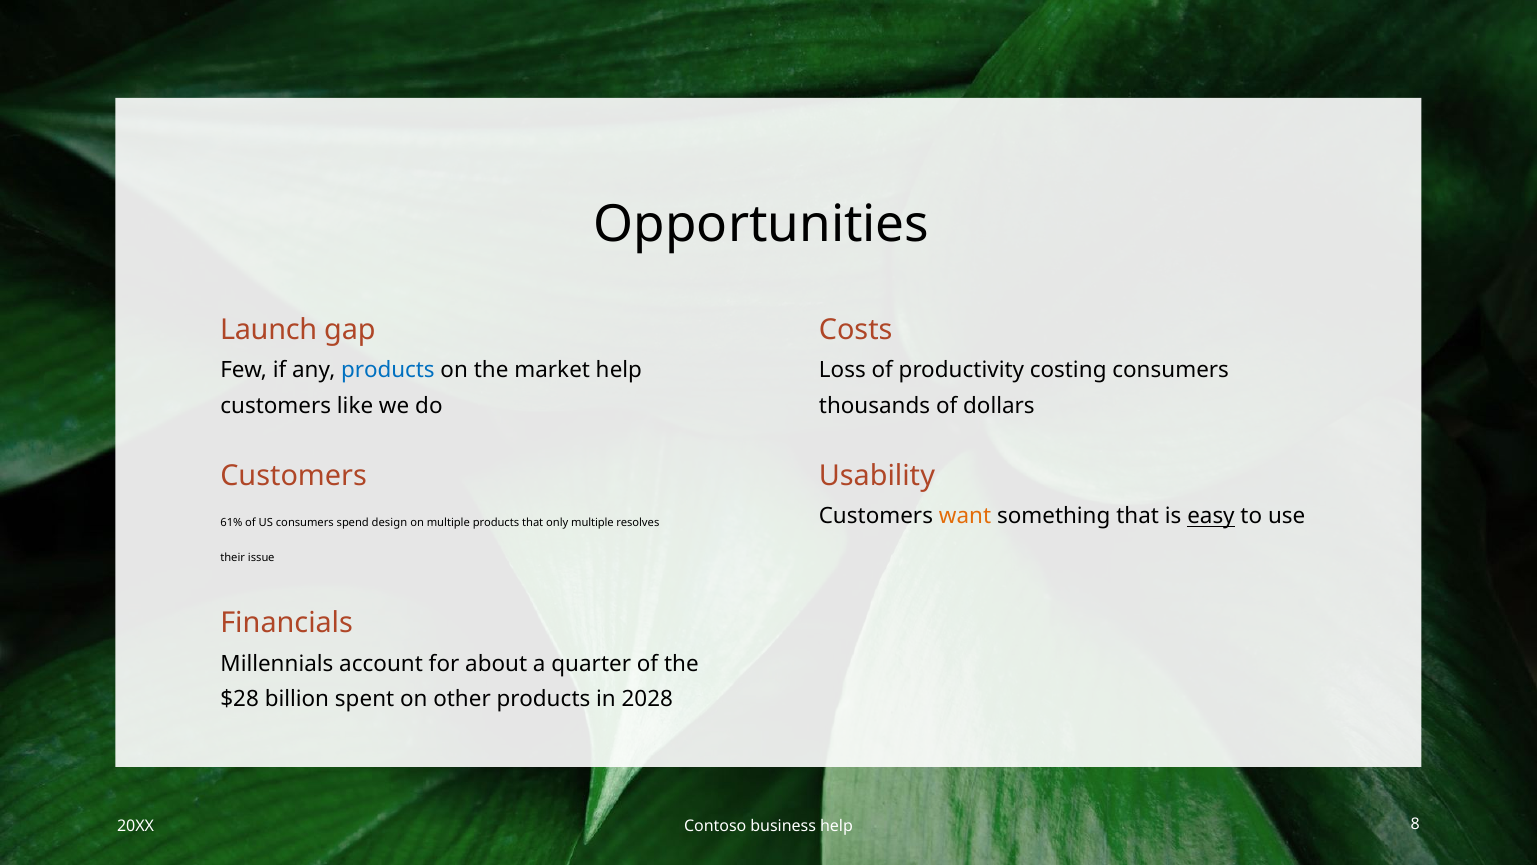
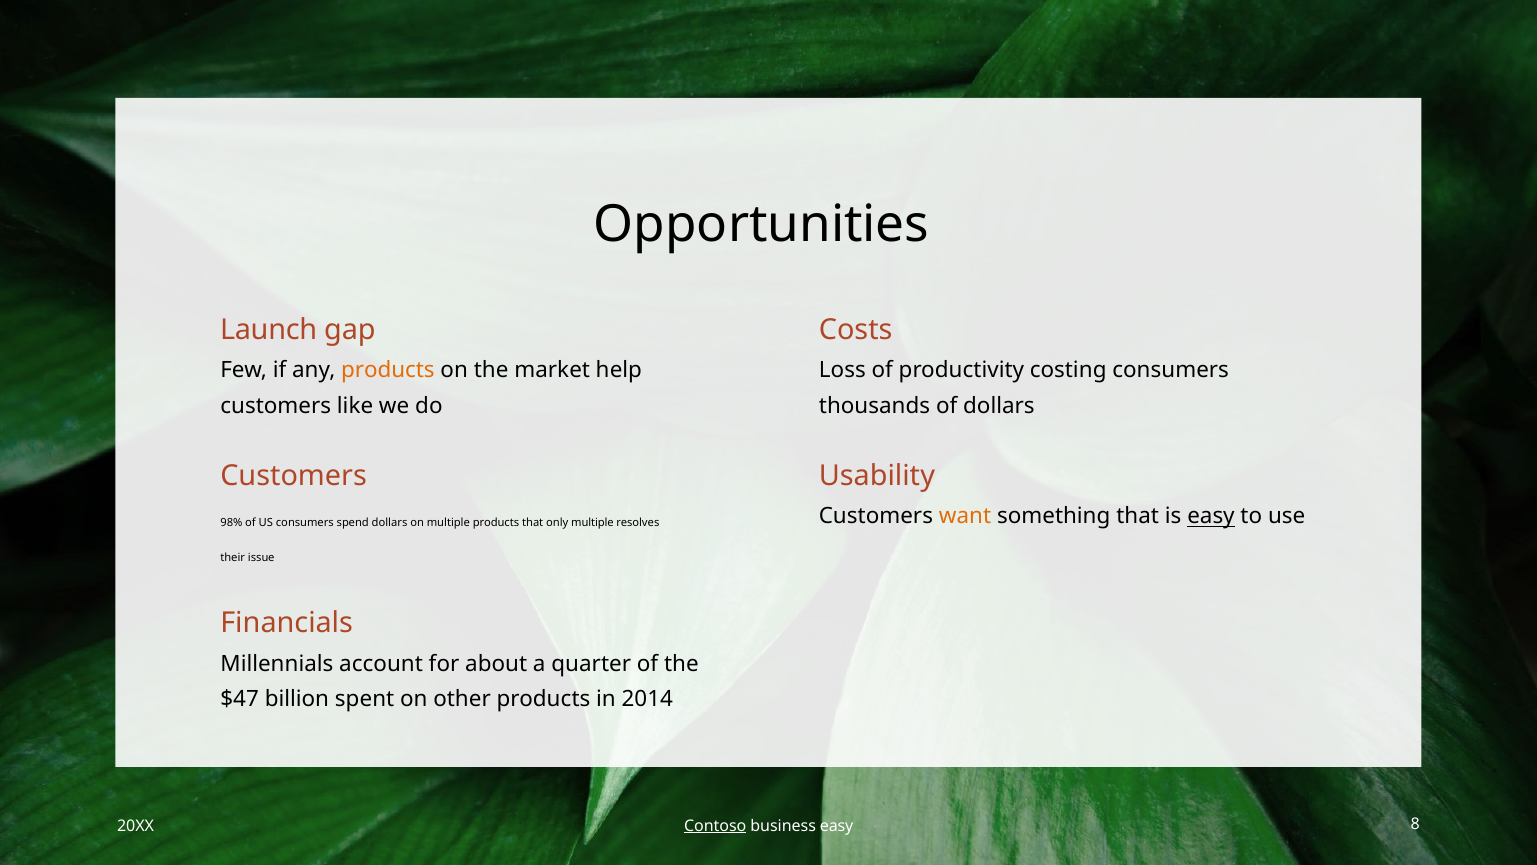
products at (388, 370) colour: blue -> orange
61%: 61% -> 98%
spend design: design -> dollars
$28: $28 -> $47
2028: 2028 -> 2014
Contoso underline: none -> present
business help: help -> easy
